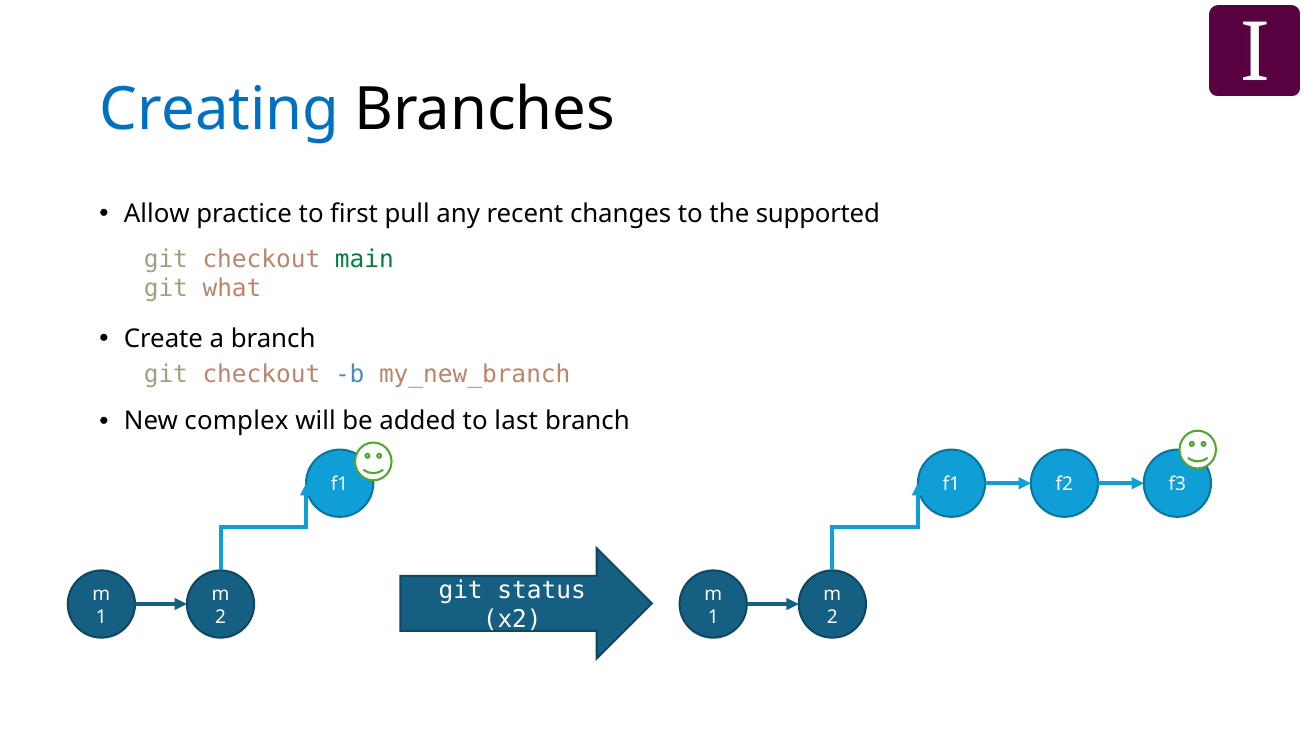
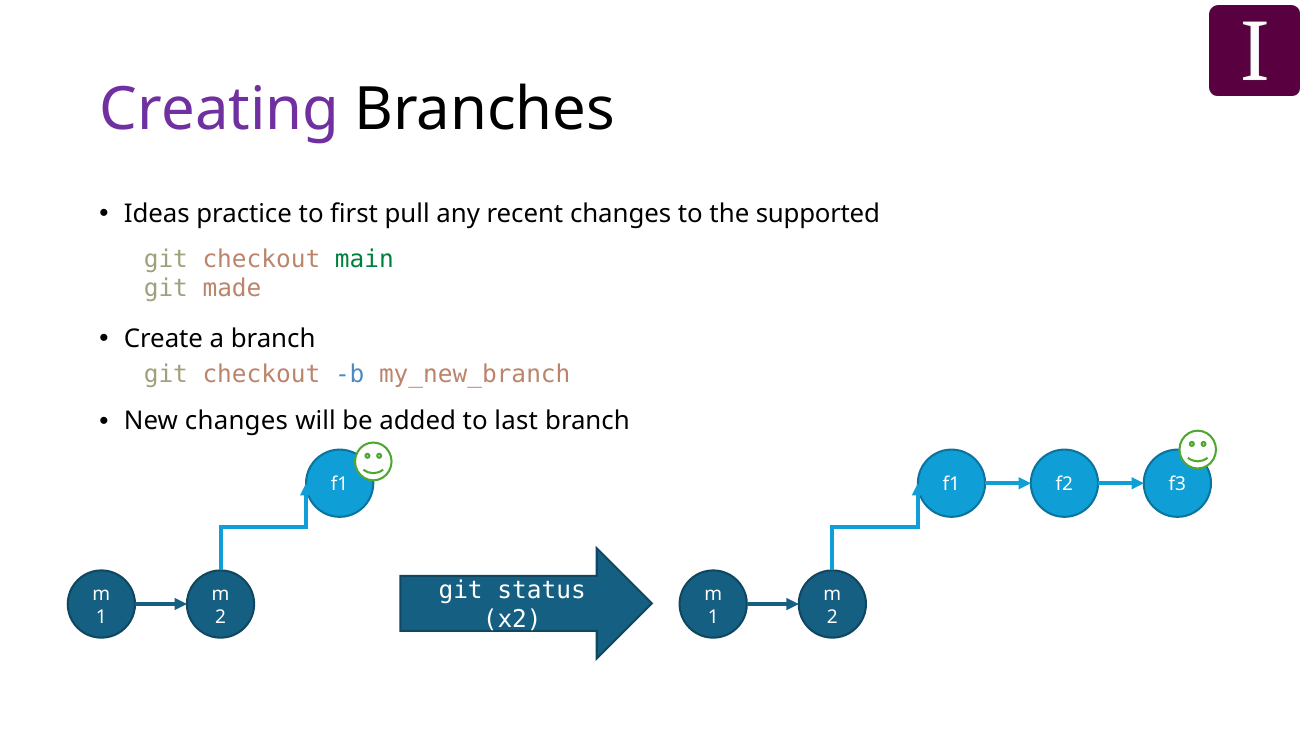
Creating colour: blue -> purple
Allow: Allow -> Ideas
what: what -> made
New complex: complex -> changes
